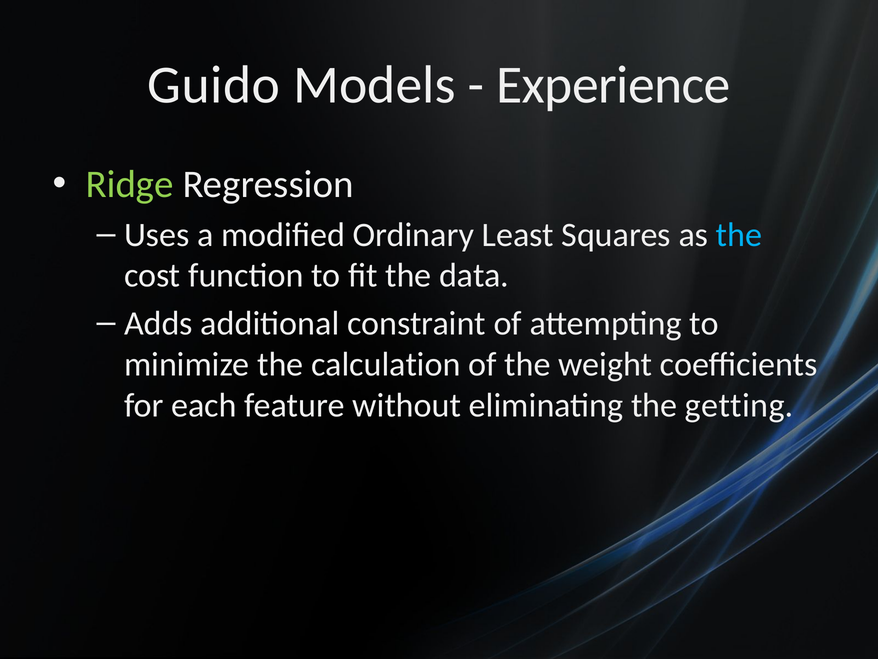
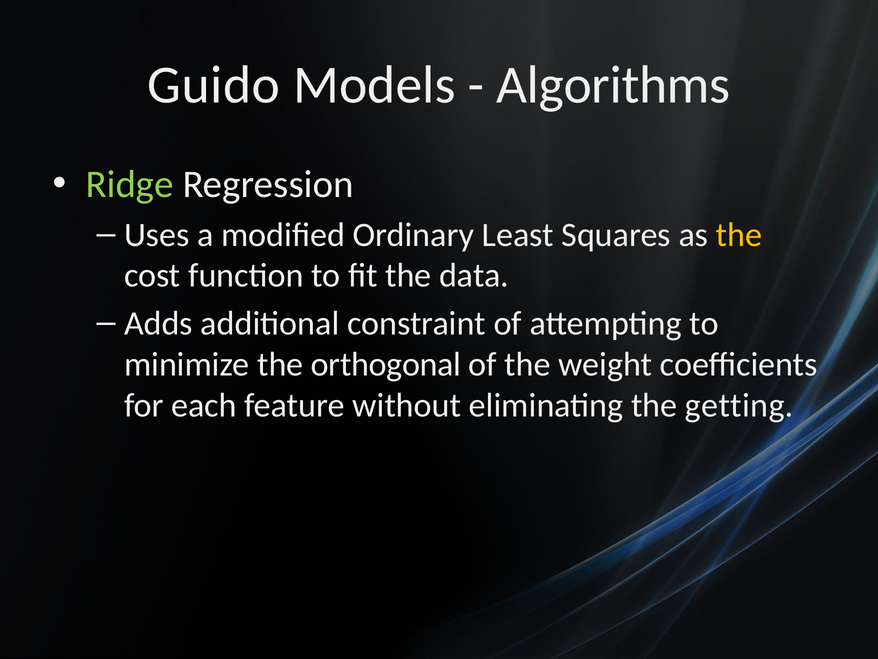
Experience: Experience -> Algorithms
the at (739, 235) colour: light blue -> yellow
calculation: calculation -> orthogonal
